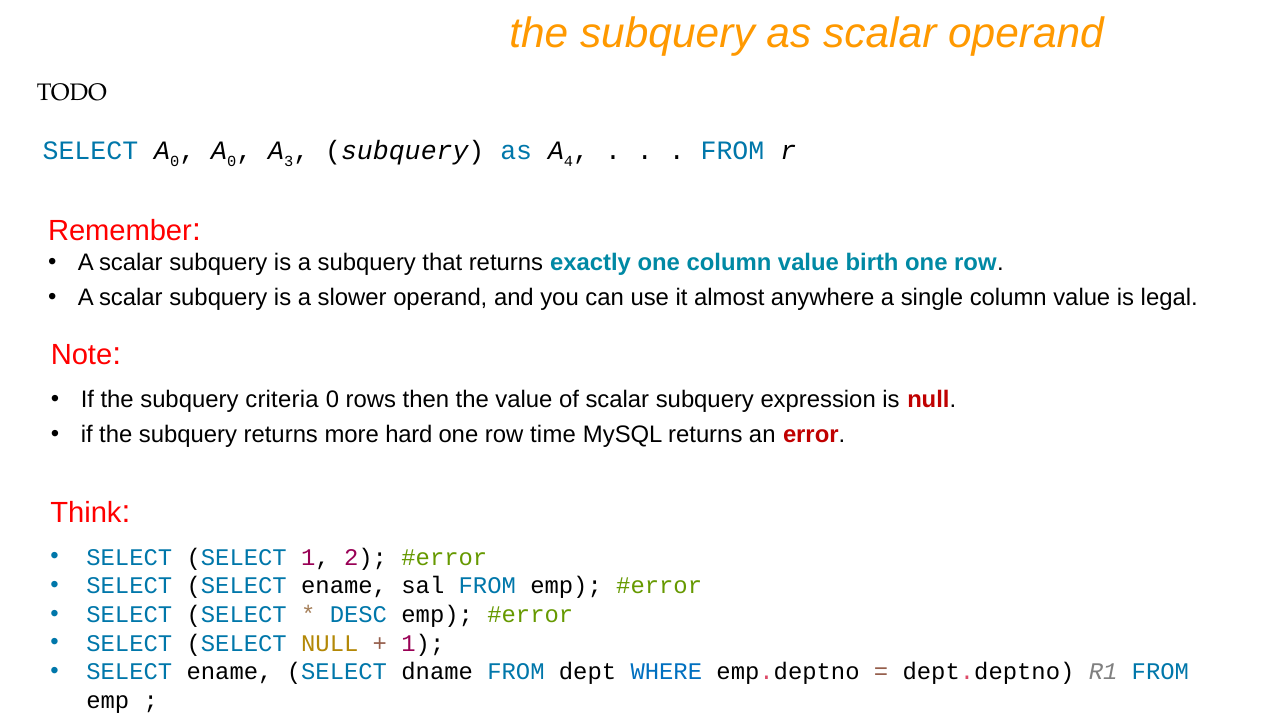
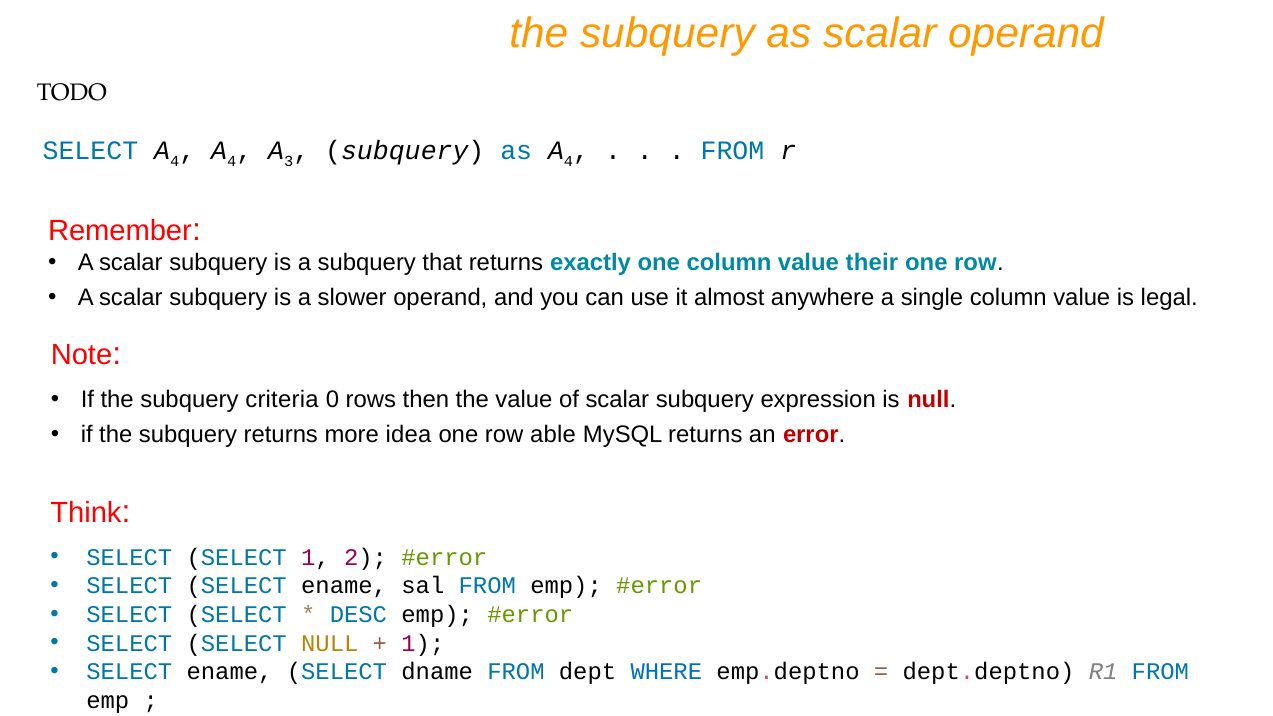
SELECT A 0: 0 -> 4
0 at (232, 161): 0 -> 4
birth: birth -> their
hard: hard -> idea
time: time -> able
